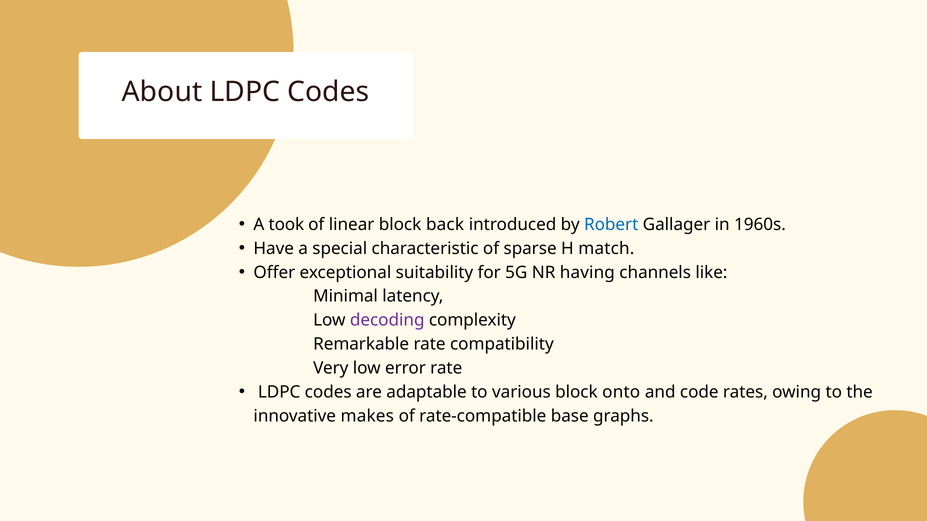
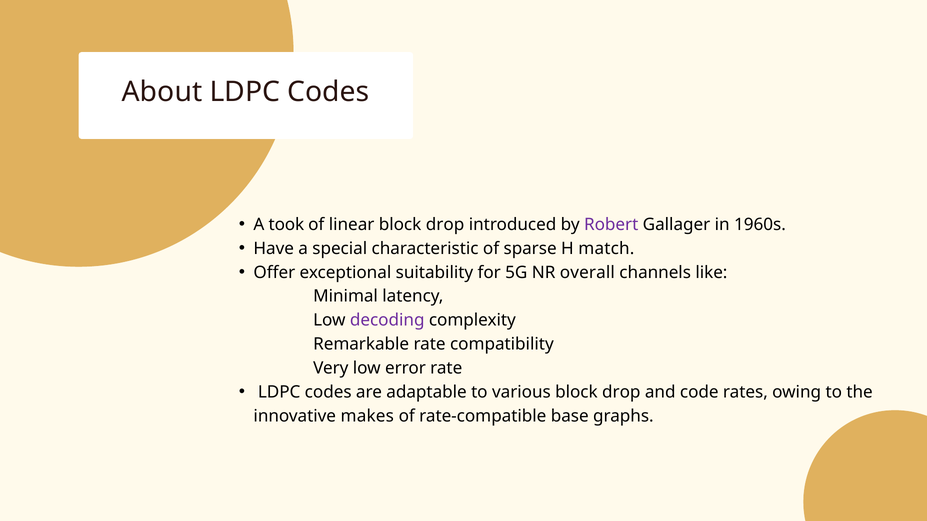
linear block back: back -> drop
Robert colour: blue -> purple
having: having -> overall
various block onto: onto -> drop
